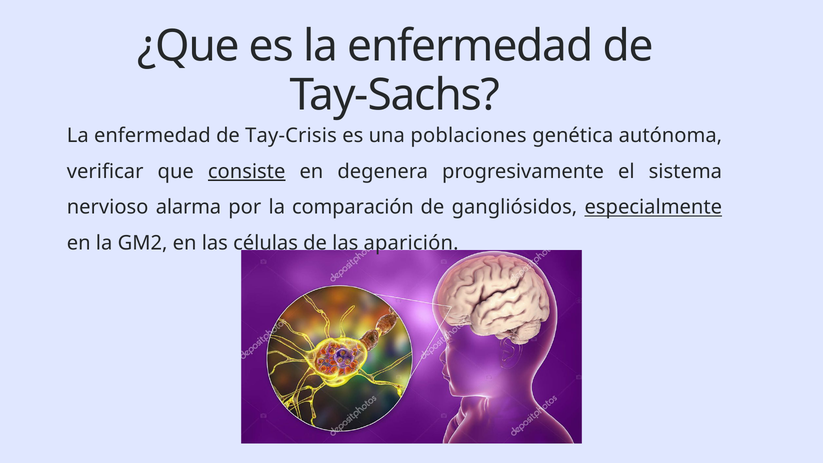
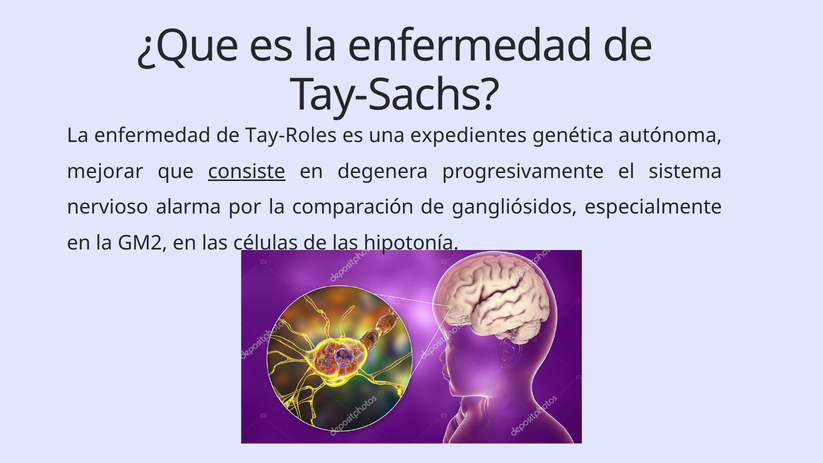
Tay-Crisis: Tay-Crisis -> Tay-Roles
poblaciones: poblaciones -> expedientes
verificar: verificar -> mejorar
especialmente underline: present -> none
aparición: aparición -> hipotonía
